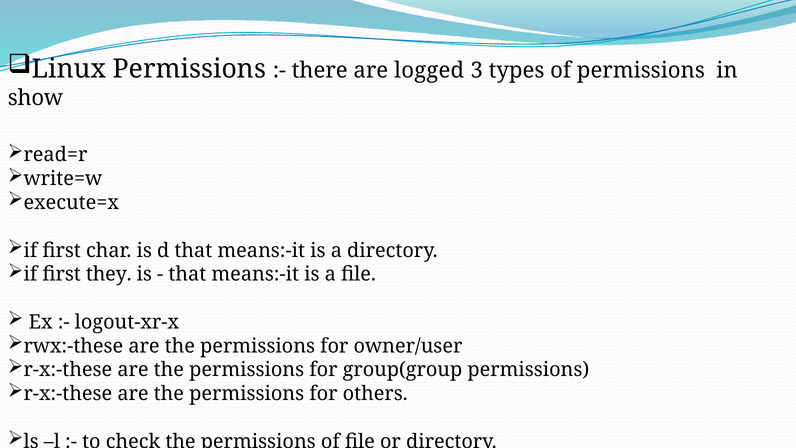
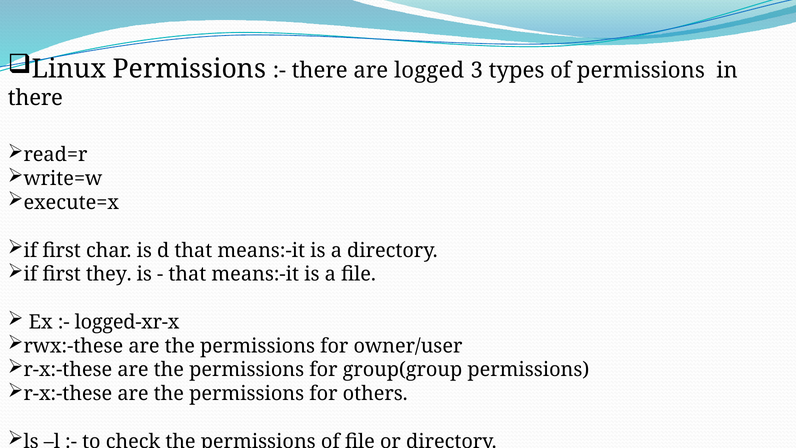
show at (35, 98): show -> there
logout-xr-x: logout-xr-x -> logged-xr-x
